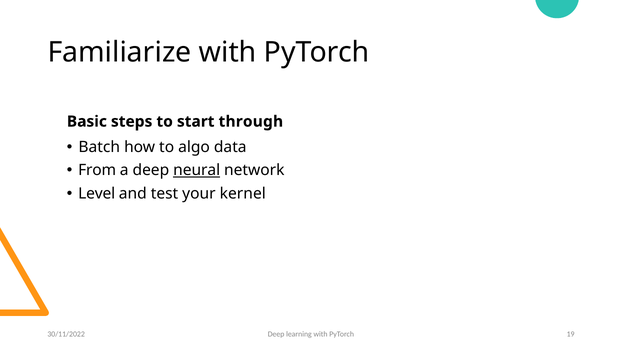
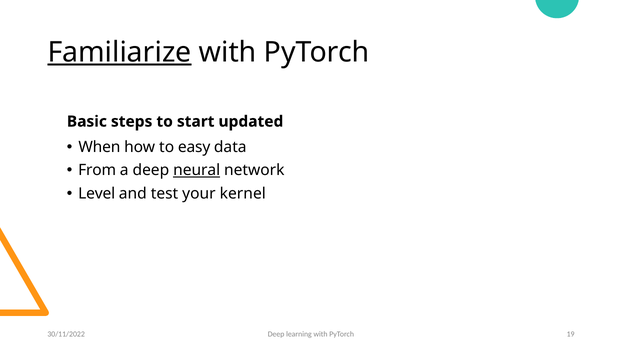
Familiarize underline: none -> present
through: through -> updated
Batch: Batch -> When
algo: algo -> easy
